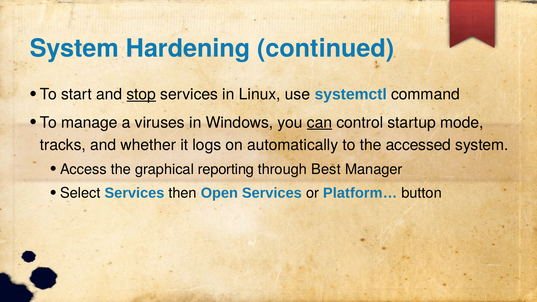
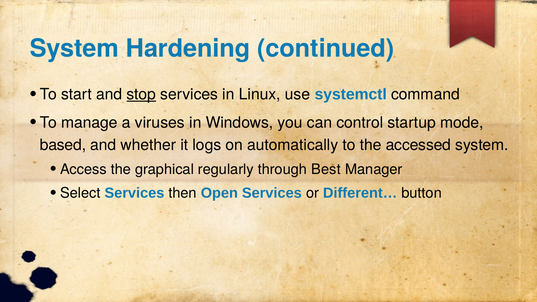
can underline: present -> none
tracks: tracks -> based
reporting: reporting -> regularly
Platform…: Platform… -> Different…
